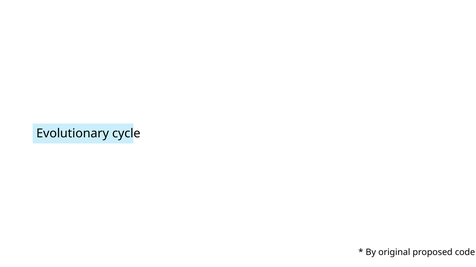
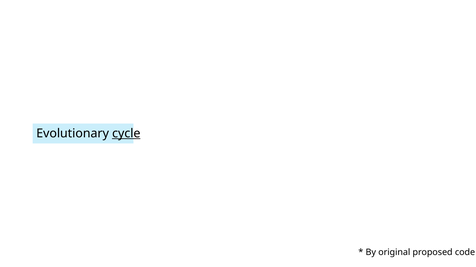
cycle underline: none -> present
